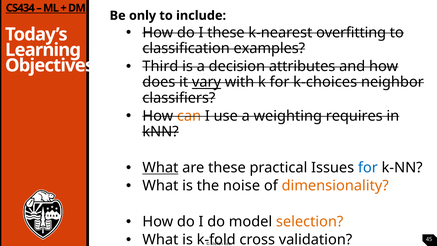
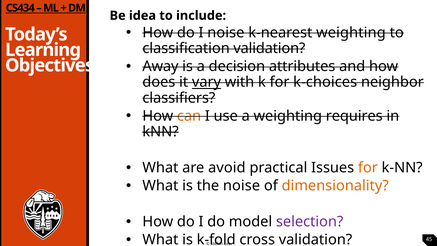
only: only -> idea
I these: these -> noise
k-nearest overfitting: overfitting -> weighting
classification examples: examples -> validation
Third: Third -> Away
What at (160, 168) underline: present -> none
are these: these -> avoid
for at (368, 168) colour: blue -> orange
selection colour: orange -> purple
